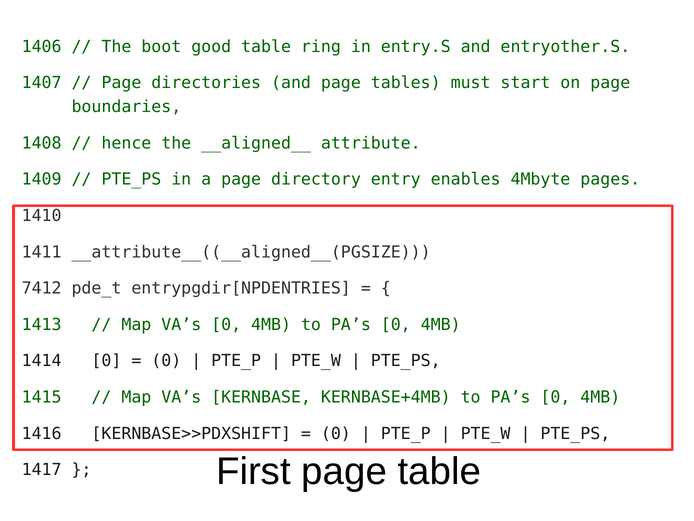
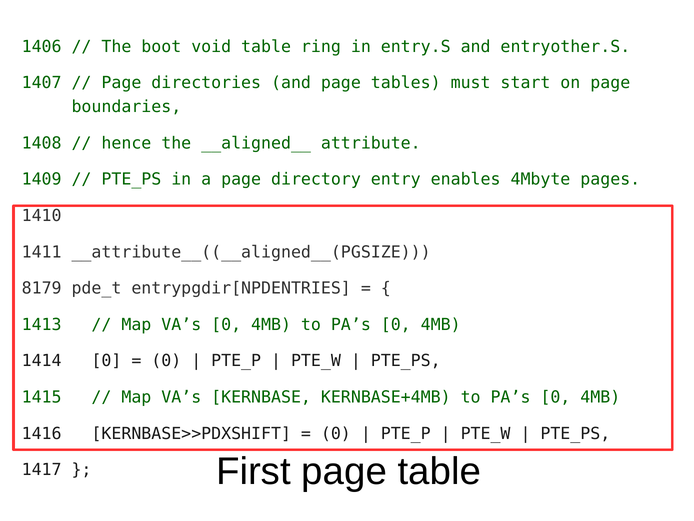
good: good -> void
7412: 7412 -> 8179
